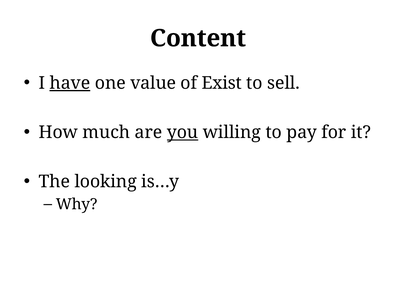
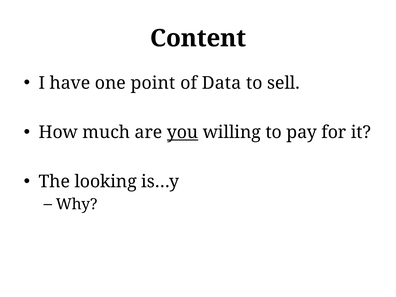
have underline: present -> none
value: value -> point
Exist: Exist -> Data
